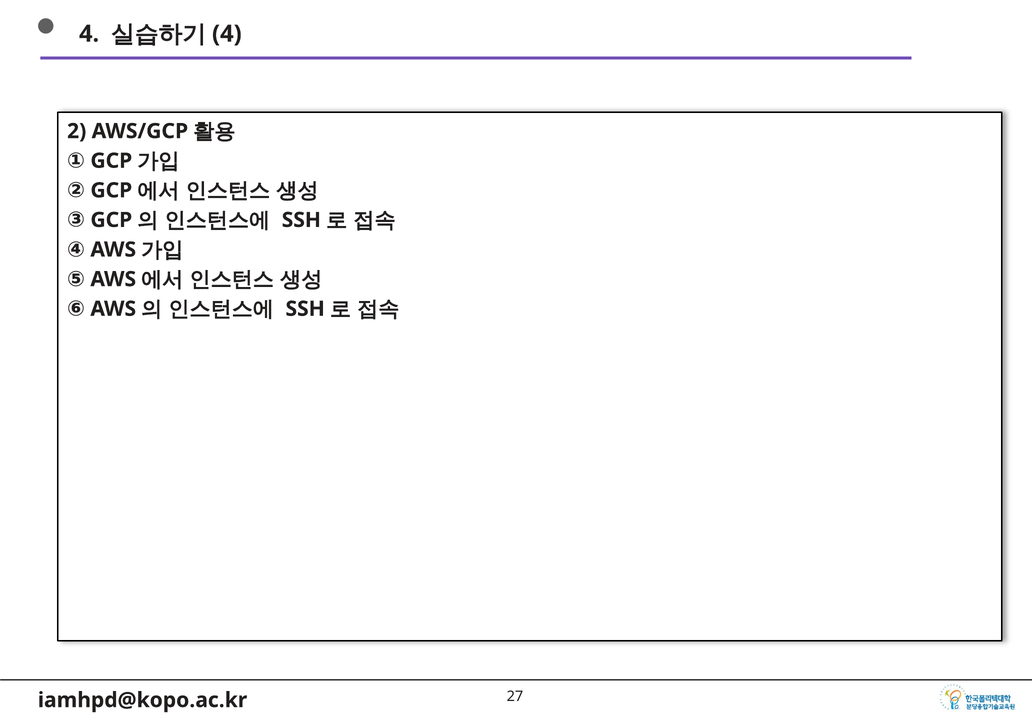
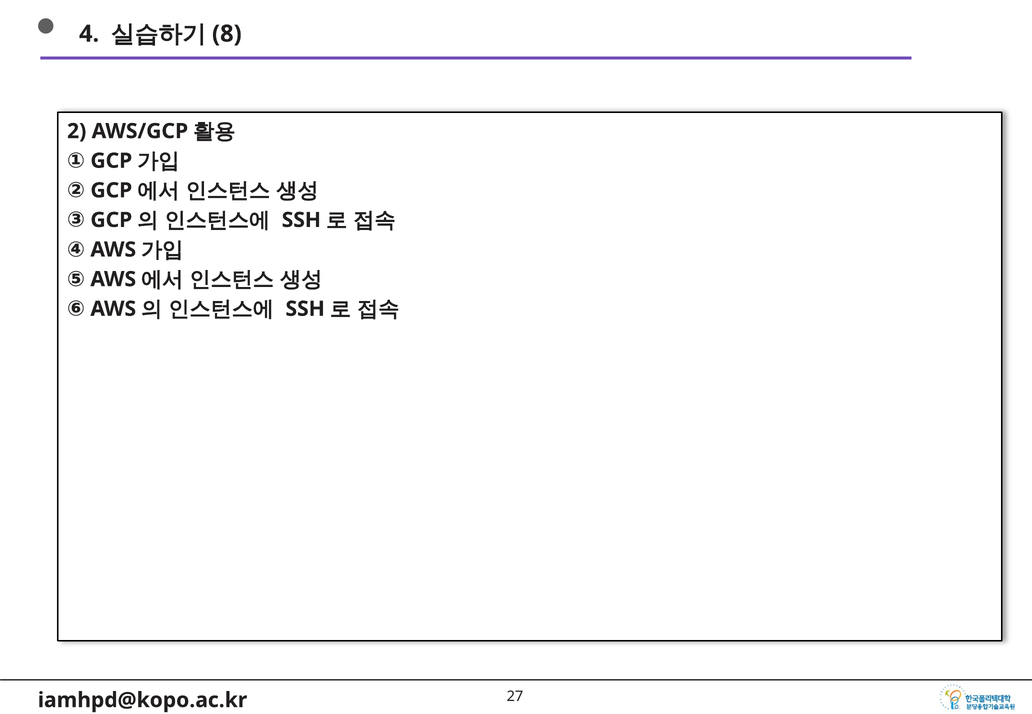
4 at (227, 34): 4 -> 8
